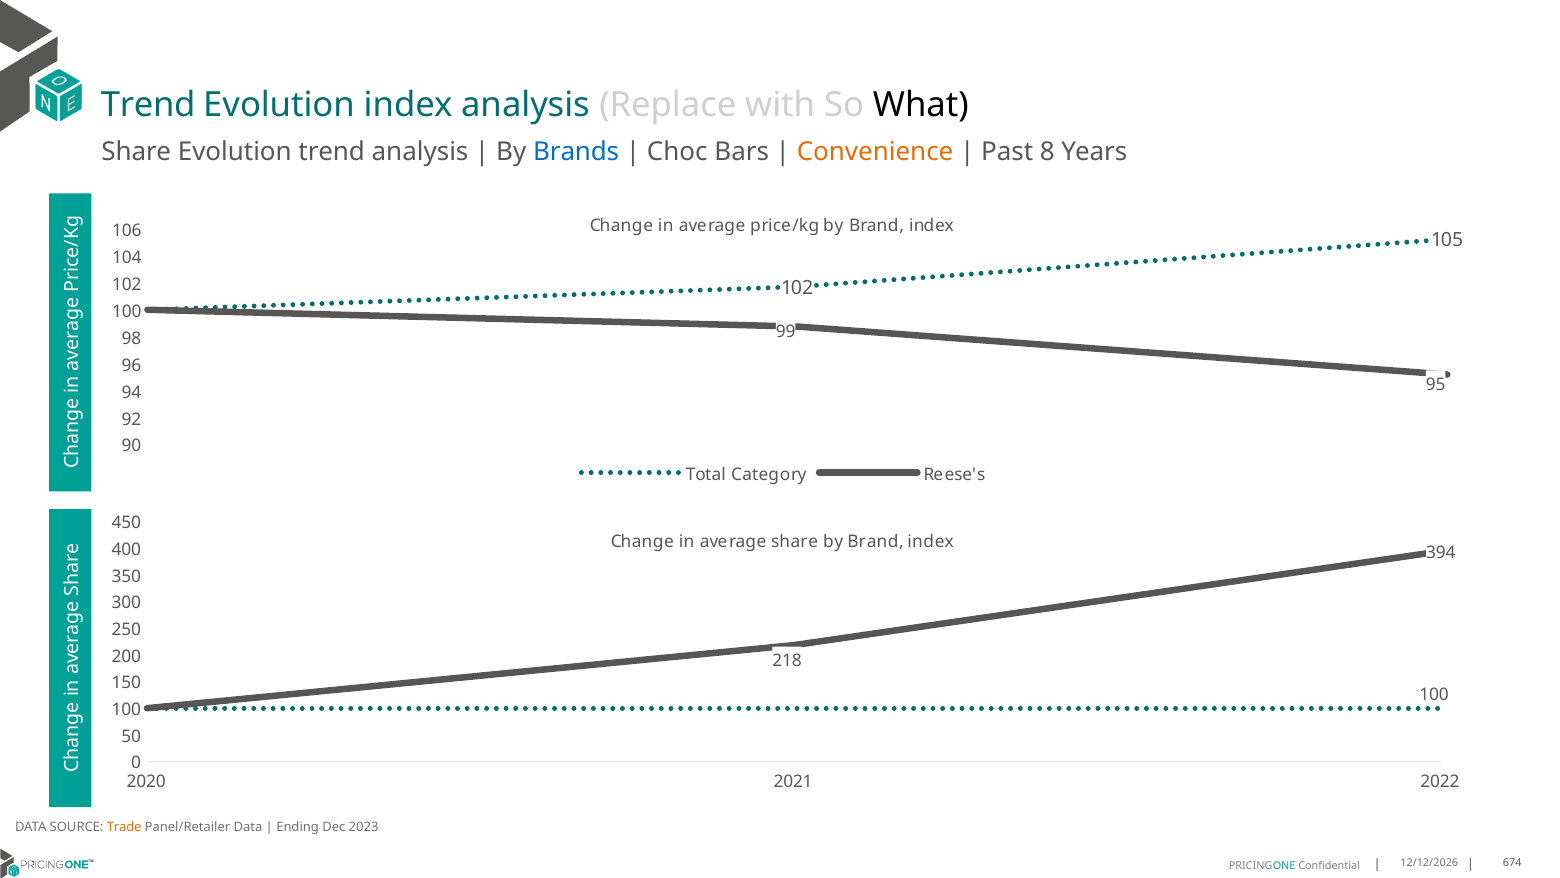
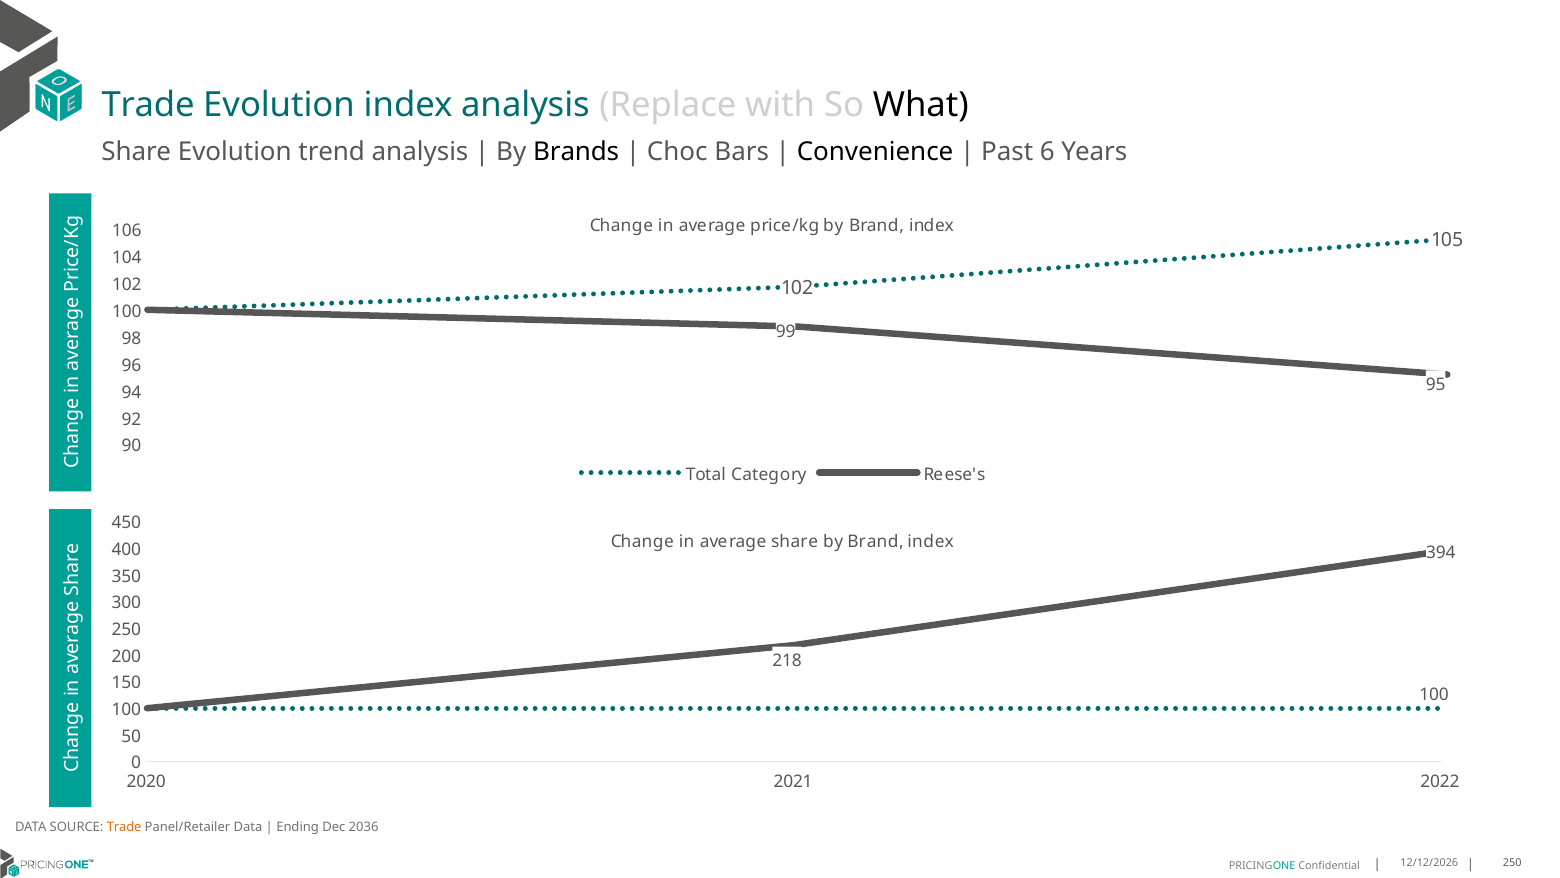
Trend at (148, 105): Trend -> Trade
Brands colour: blue -> black
Convenience colour: orange -> black
8: 8 -> 6
2023: 2023 -> 2036
674 at (1512, 863): 674 -> 250
